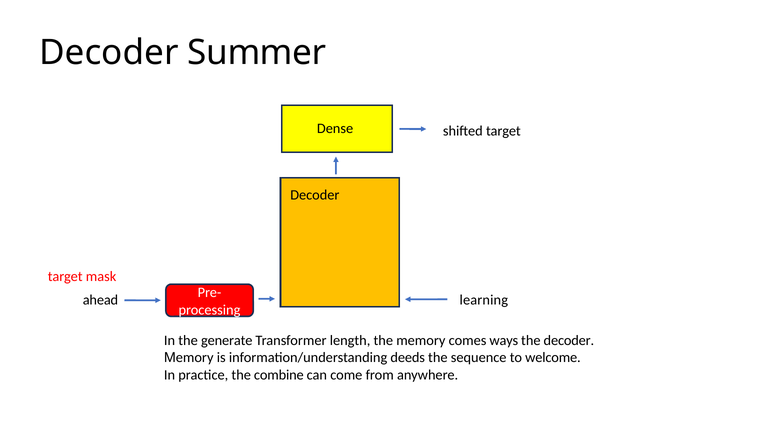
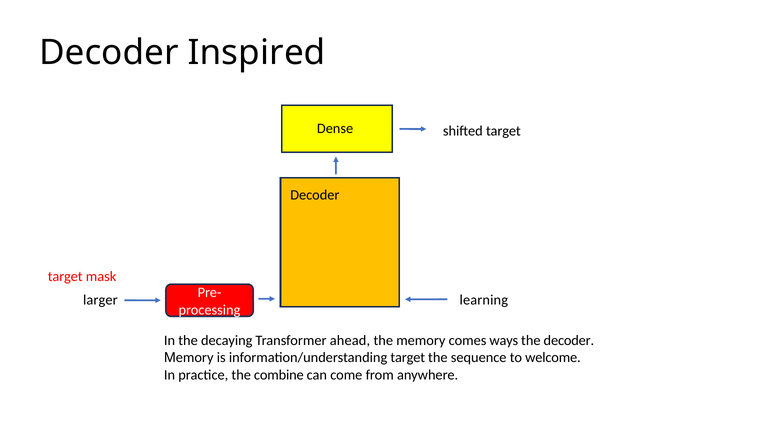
Summer: Summer -> Inspired
ahead: ahead -> larger
generate: generate -> decaying
length: length -> ahead
information/understanding deeds: deeds -> target
